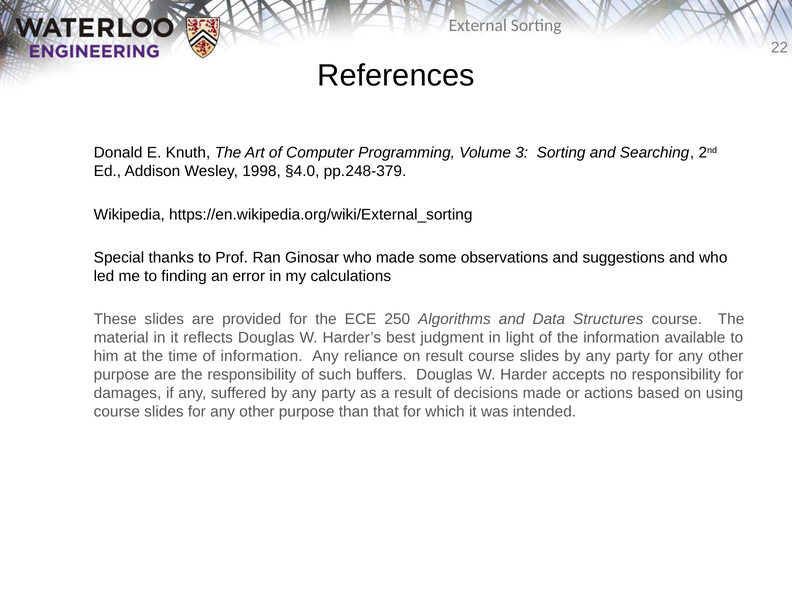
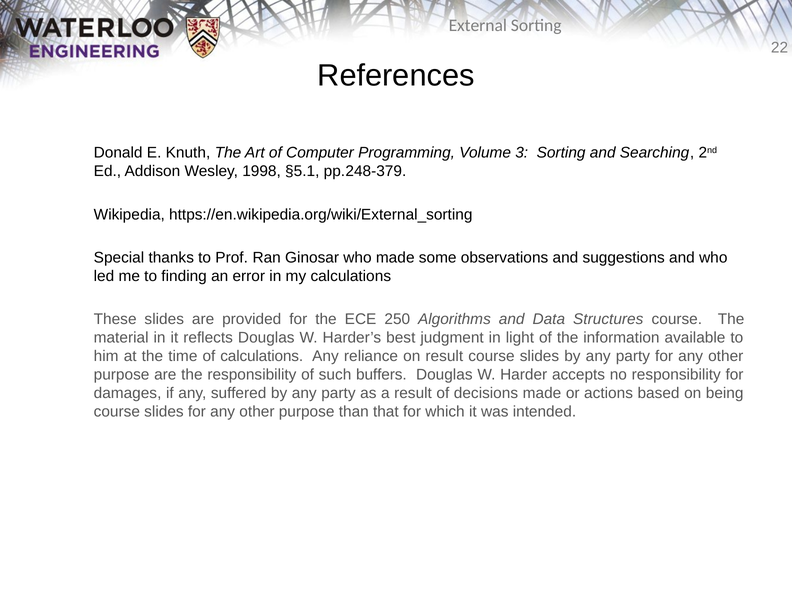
§4.0: §4.0 -> §5.1
of information: information -> calculations
using: using -> being
